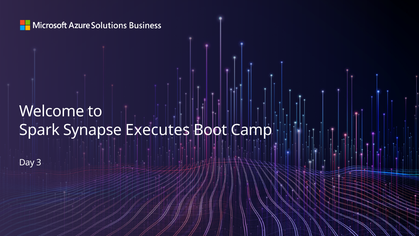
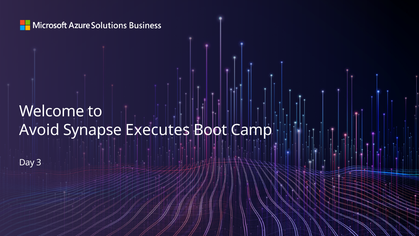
Spark: Spark -> Avoid
